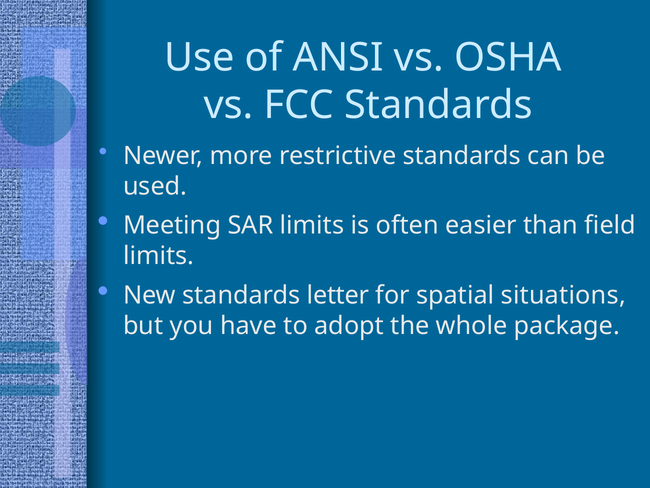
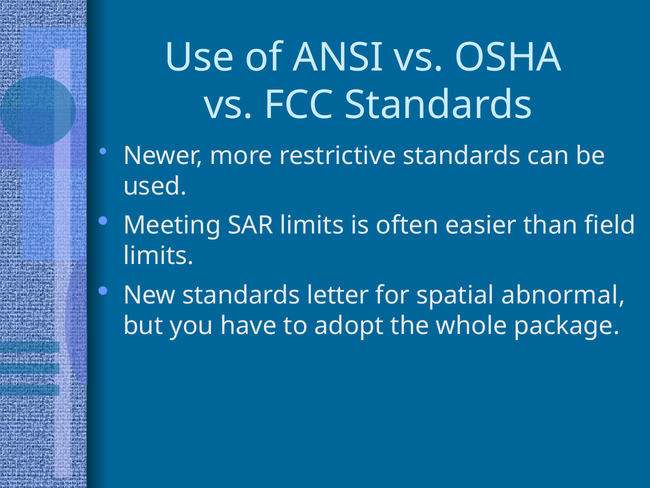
situations: situations -> abnormal
